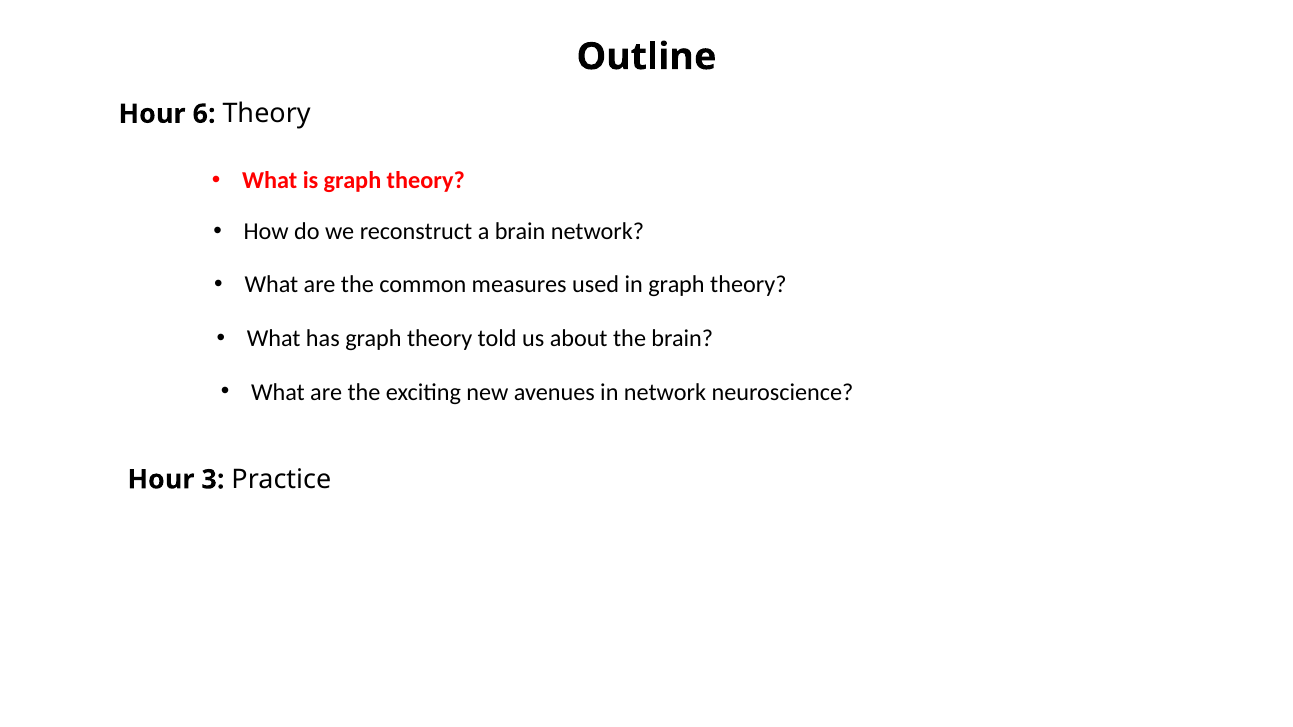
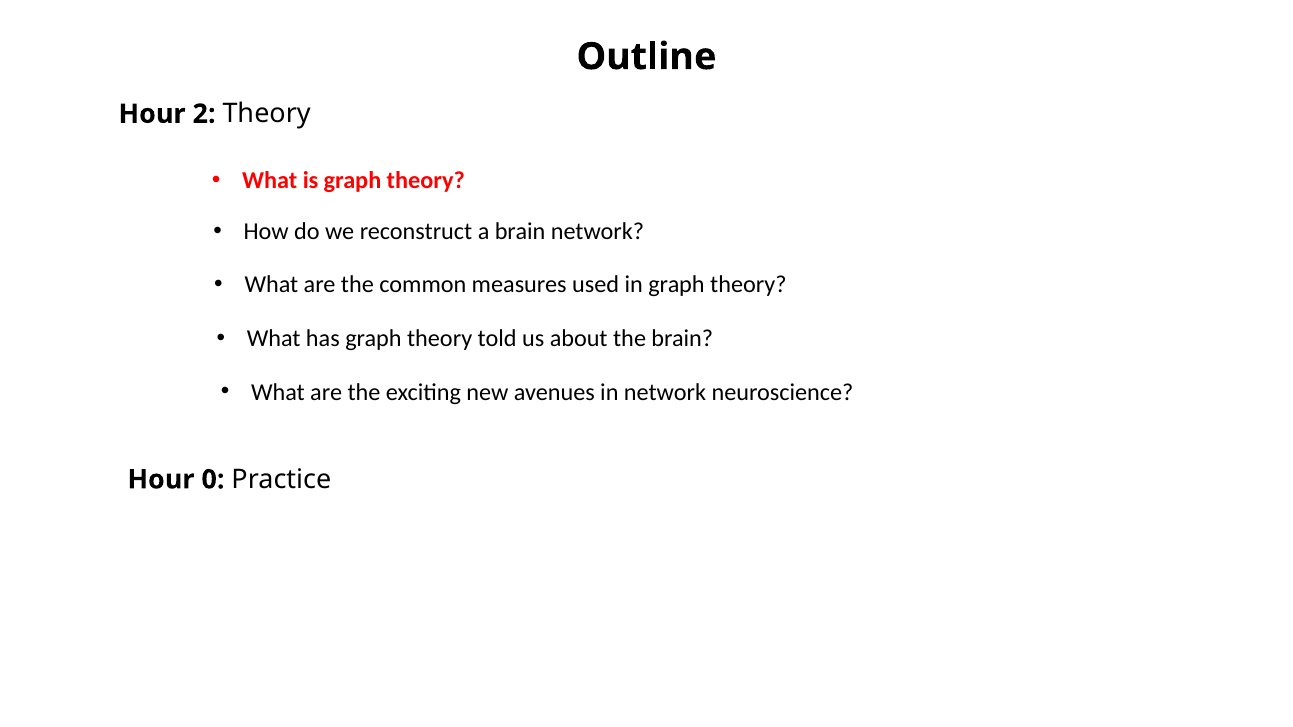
6: 6 -> 2
3: 3 -> 0
